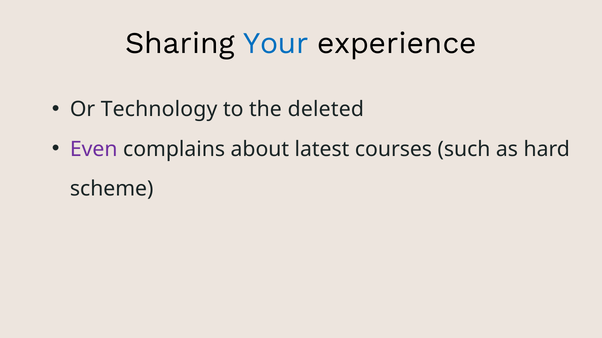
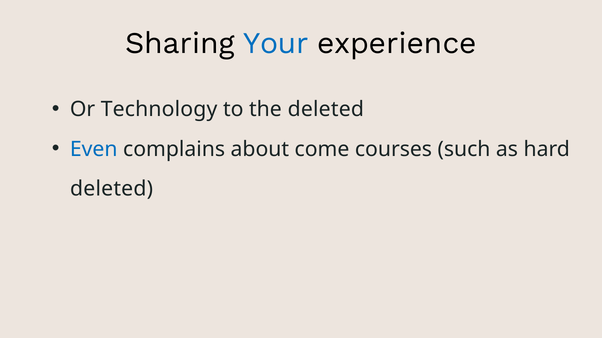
Even colour: purple -> blue
latest: latest -> come
scheme at (112, 189): scheme -> deleted
